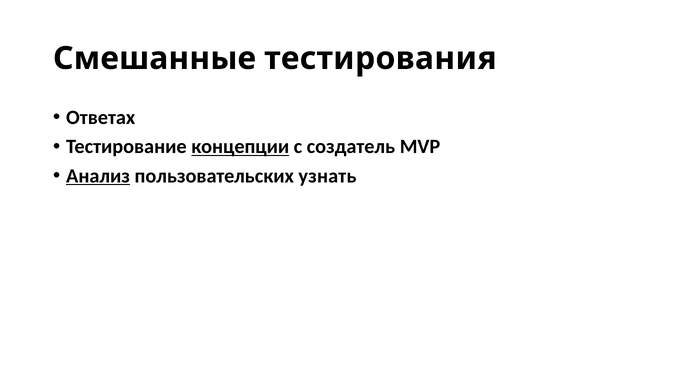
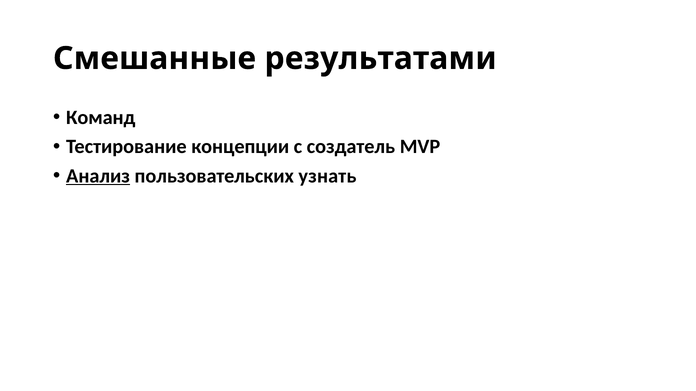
тестирования: тестирования -> результатами
Ответах: Ответах -> Команд
концепции underline: present -> none
